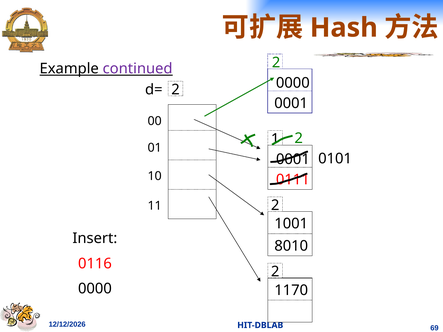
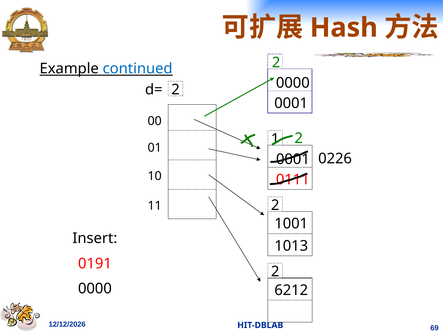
continued colour: purple -> blue
0101: 0101 -> 0226
8010: 8010 -> 1013
0116: 0116 -> 0191
1170: 1170 -> 6212
